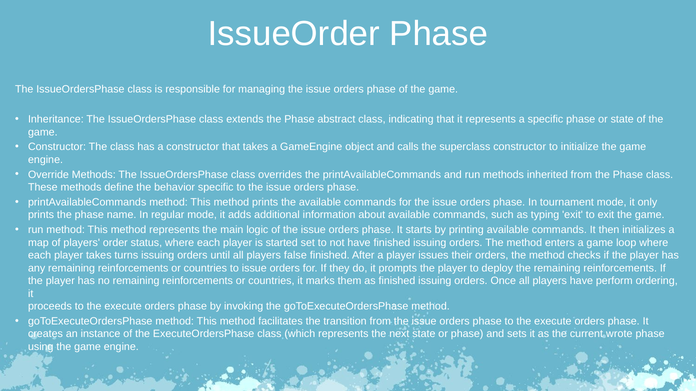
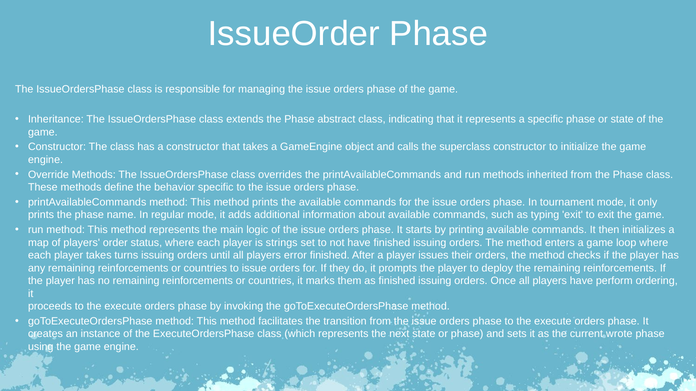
started: started -> strings
false: false -> error
